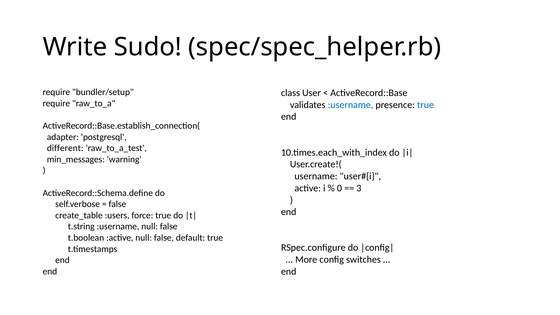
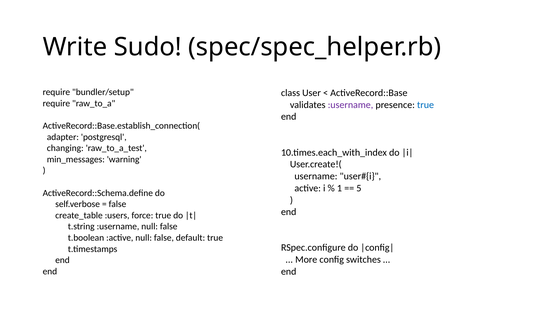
:username at (350, 105) colour: blue -> purple
different: different -> changing
0: 0 -> 1
3: 3 -> 5
